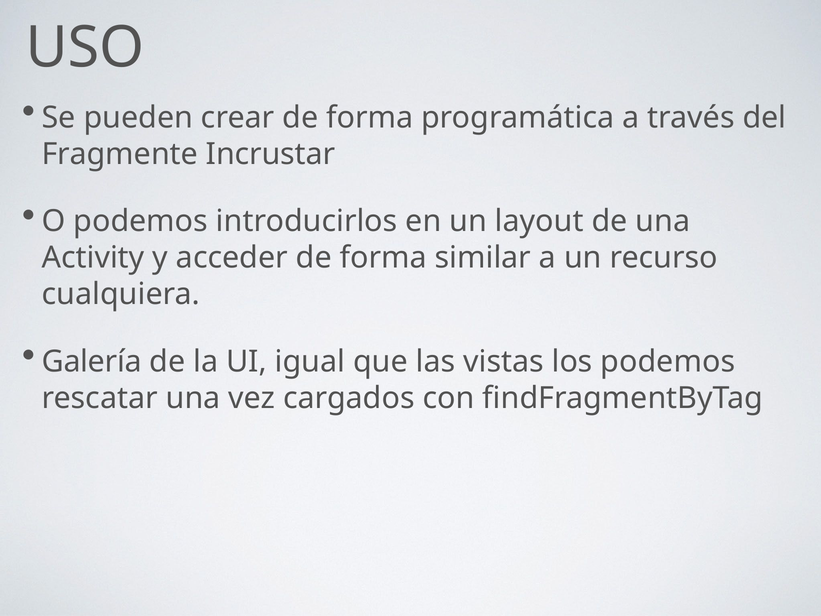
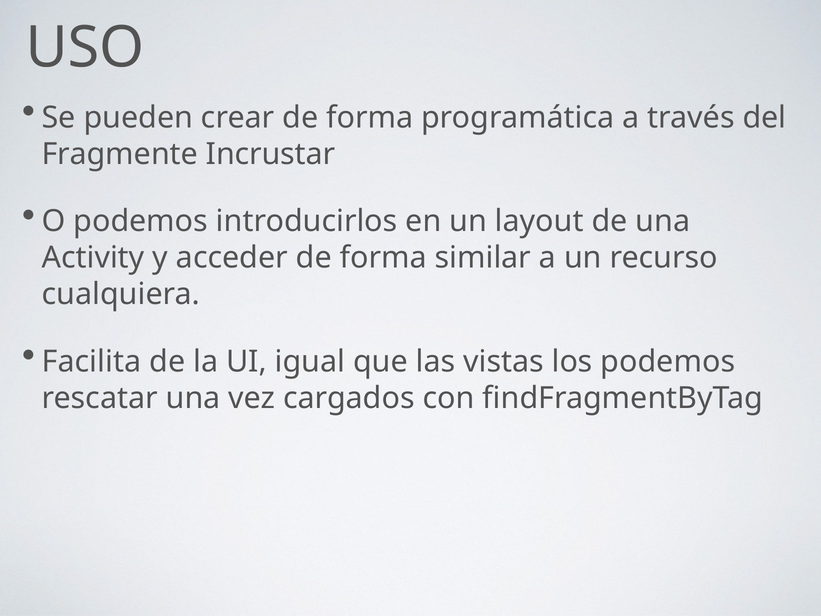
Galería: Galería -> Facilita
